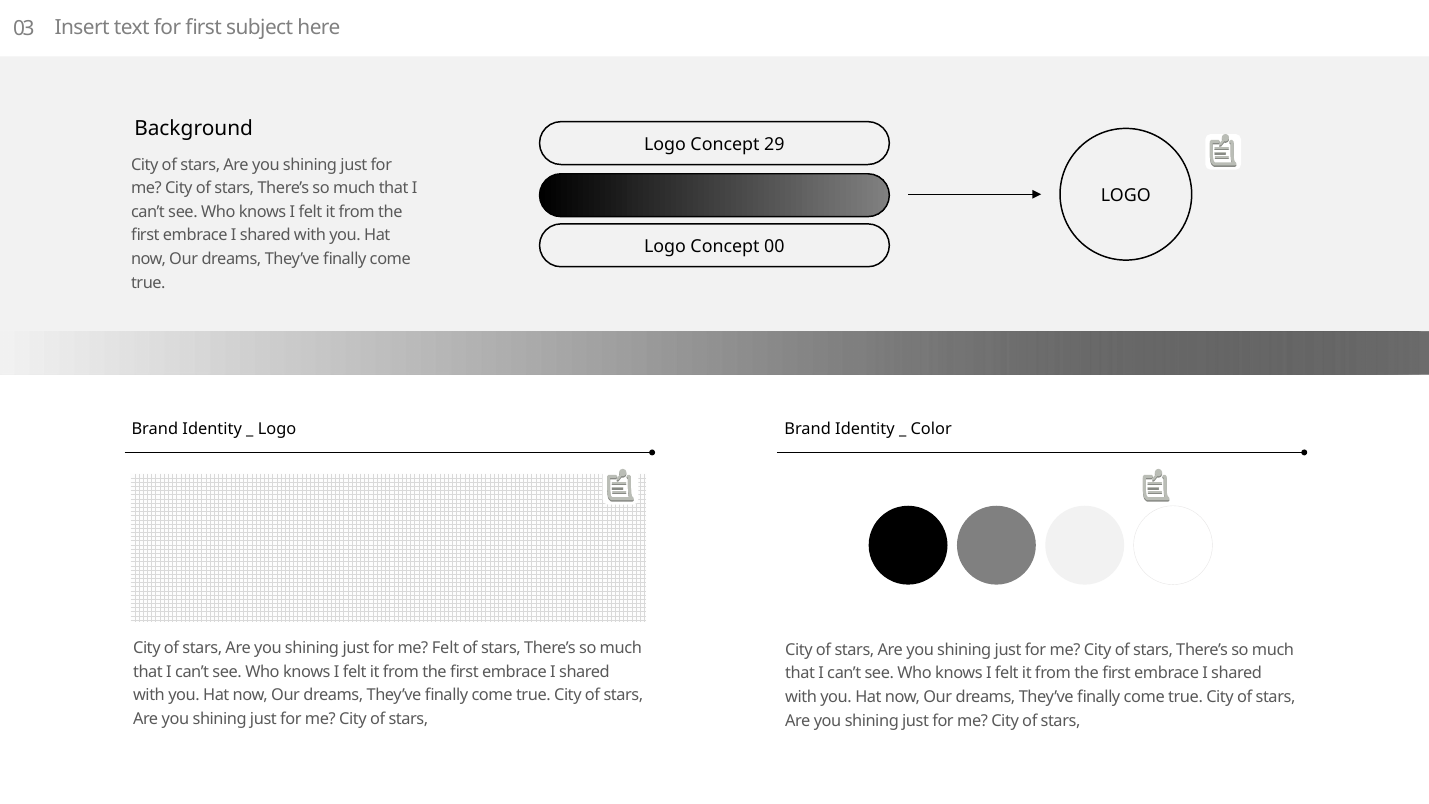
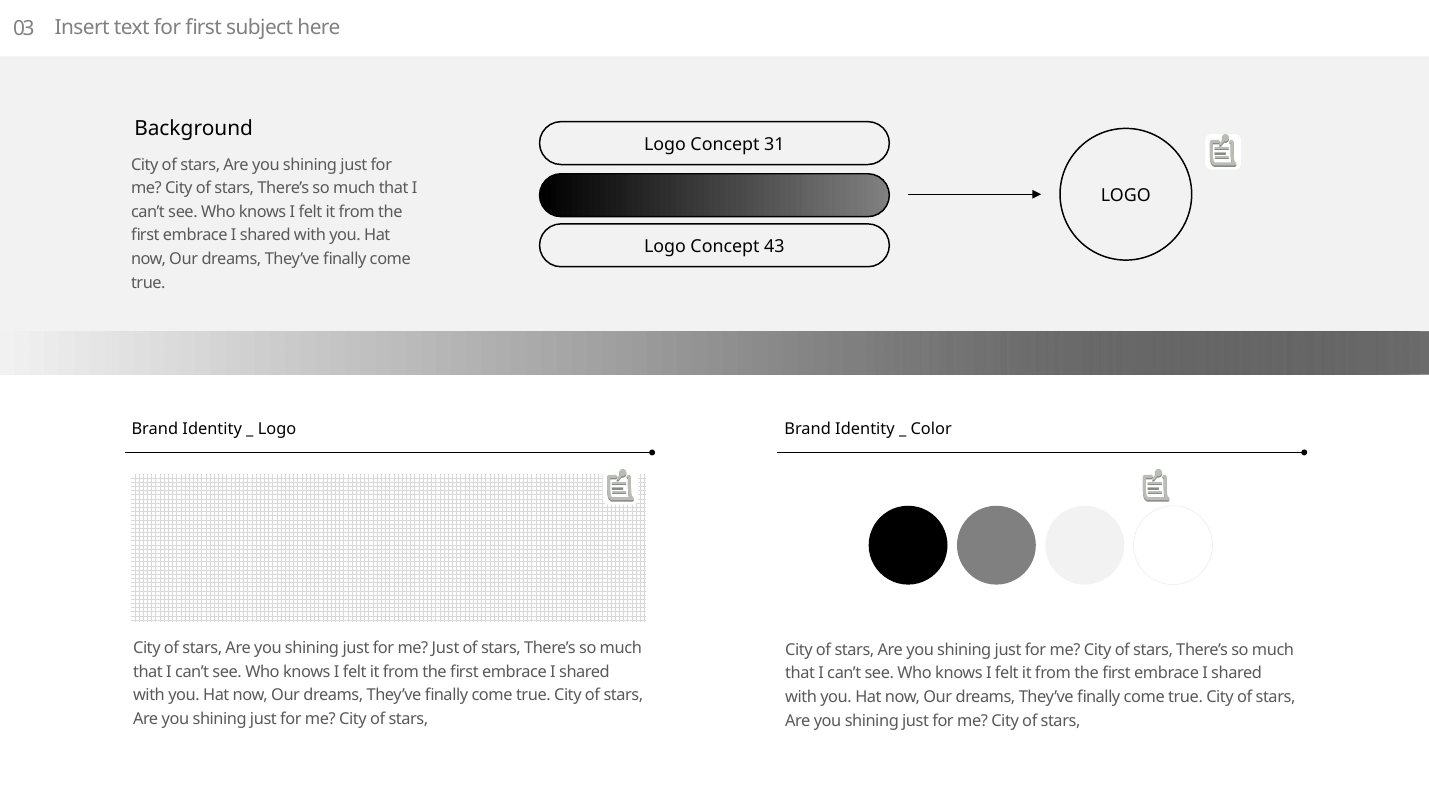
29: 29 -> 31
00: 00 -> 43
me Felt: Felt -> Just
